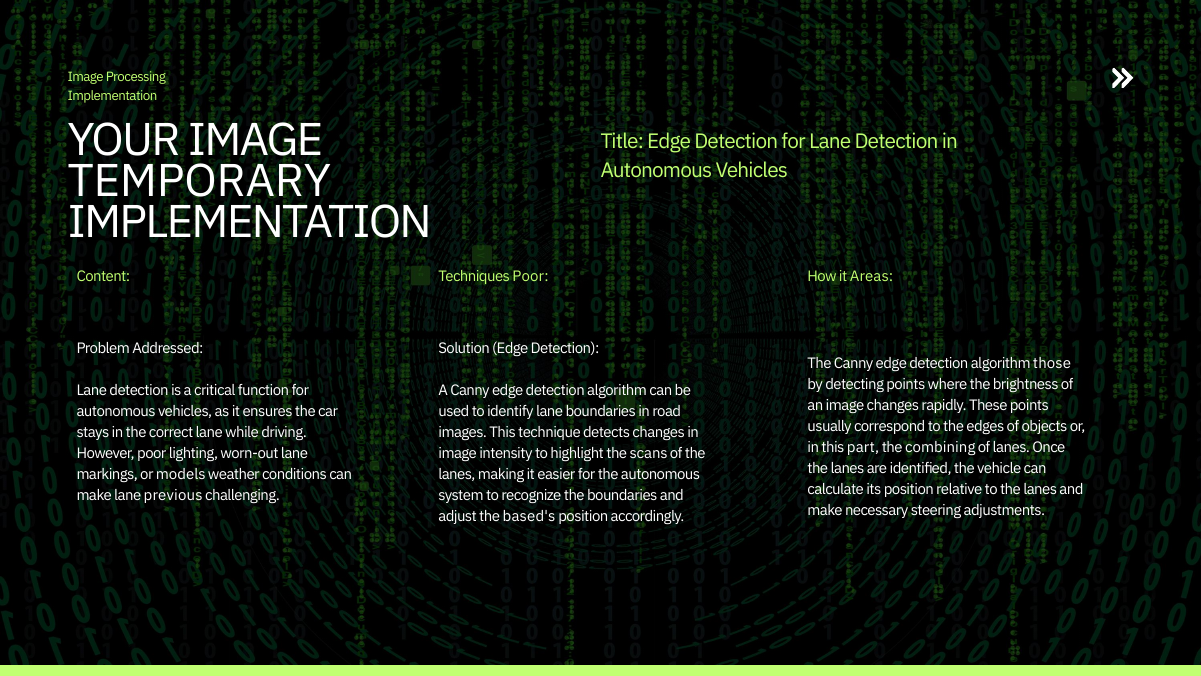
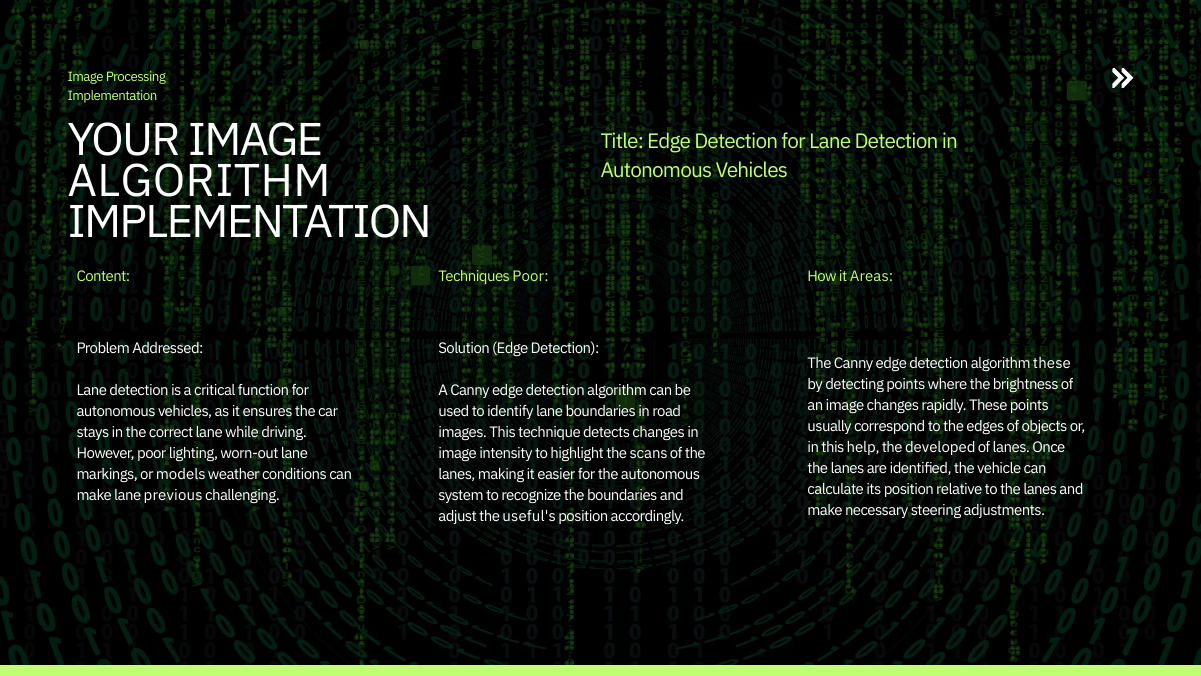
TEMPORARY at (199, 181): TEMPORARY -> ALGORITHM
algorithm those: those -> these
part: part -> help
combining: combining -> developed
based's: based's -> useful's
